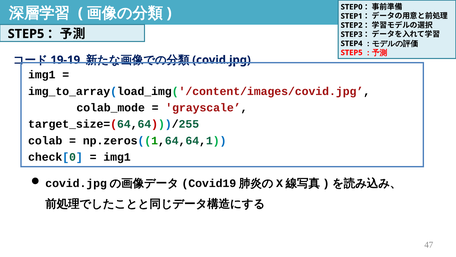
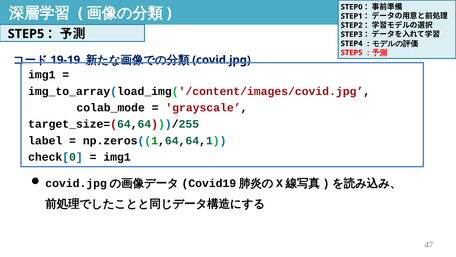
colab: colab -> label
